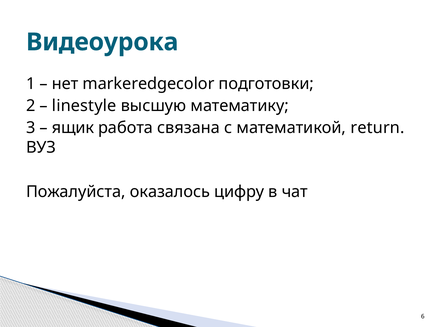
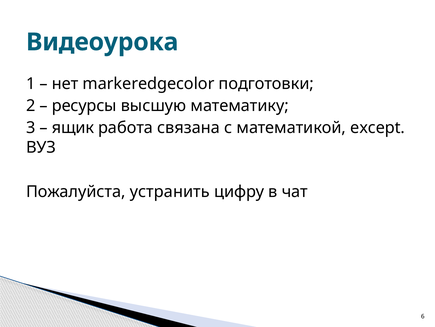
linestyle: linestyle -> ресурсы
return: return -> except
оказалось: оказалось -> устранить
